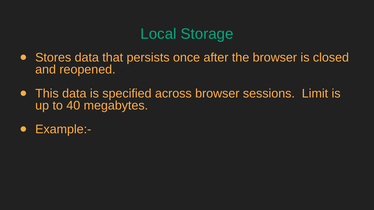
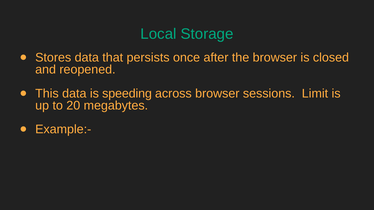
specified: specified -> speeding
40: 40 -> 20
